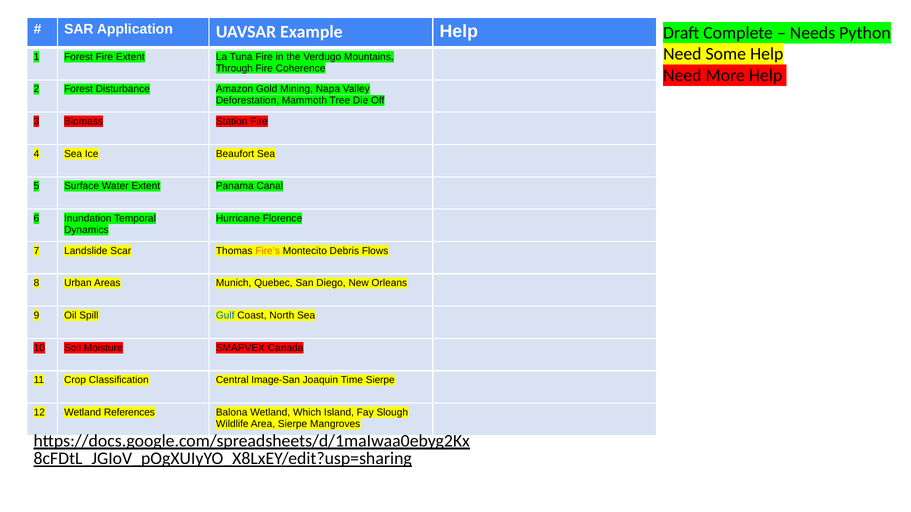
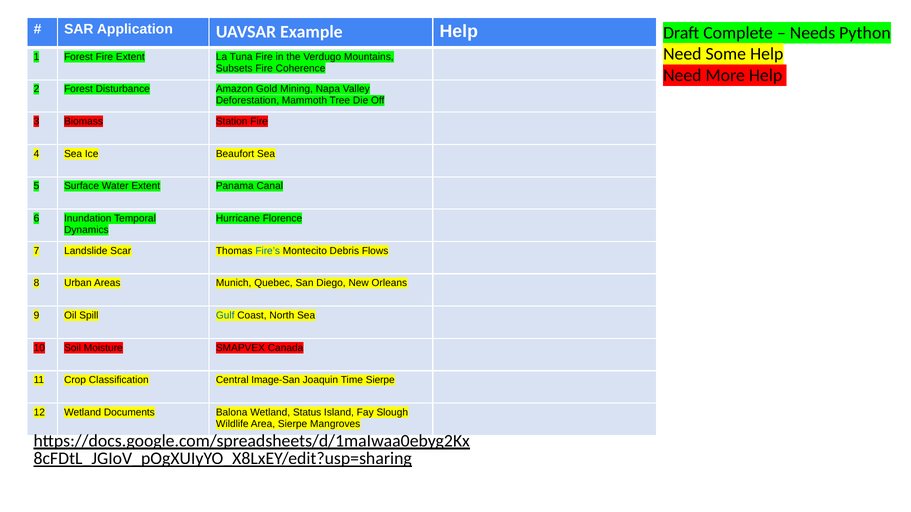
Through: Through -> Subsets
Fire’s colour: orange -> blue
References: References -> Documents
Which: Which -> Status
